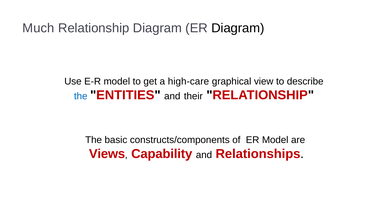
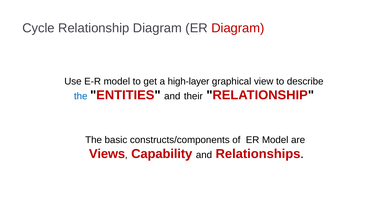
Much: Much -> Cycle
Diagram at (238, 28) colour: black -> red
high-care: high-care -> high-layer
